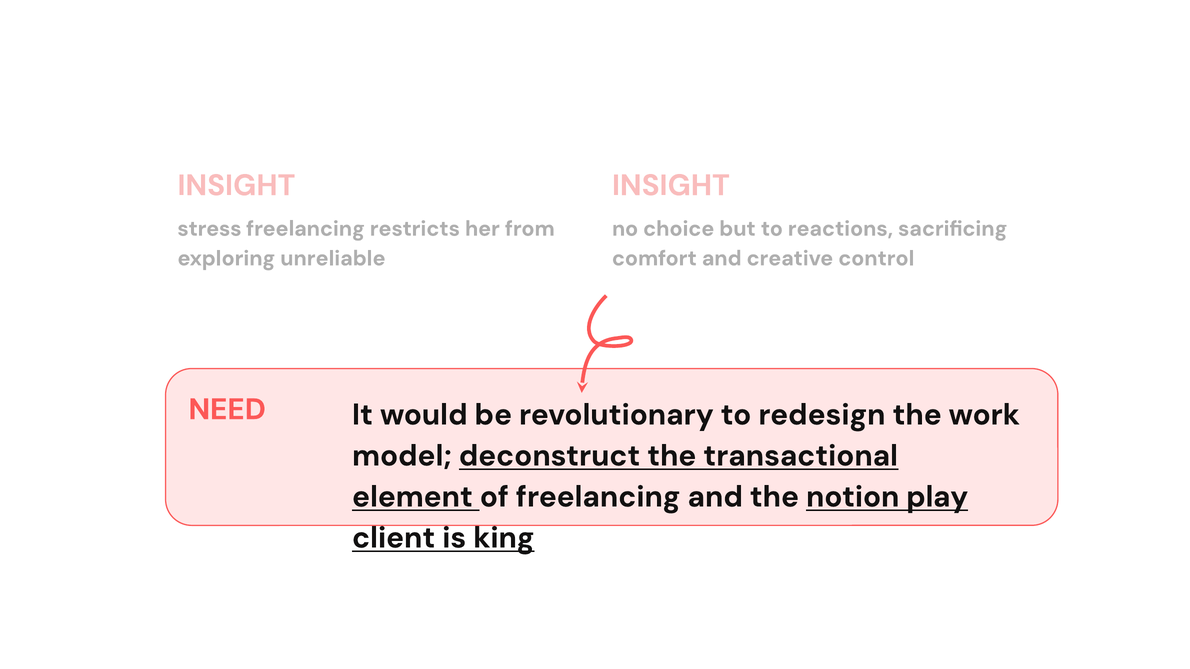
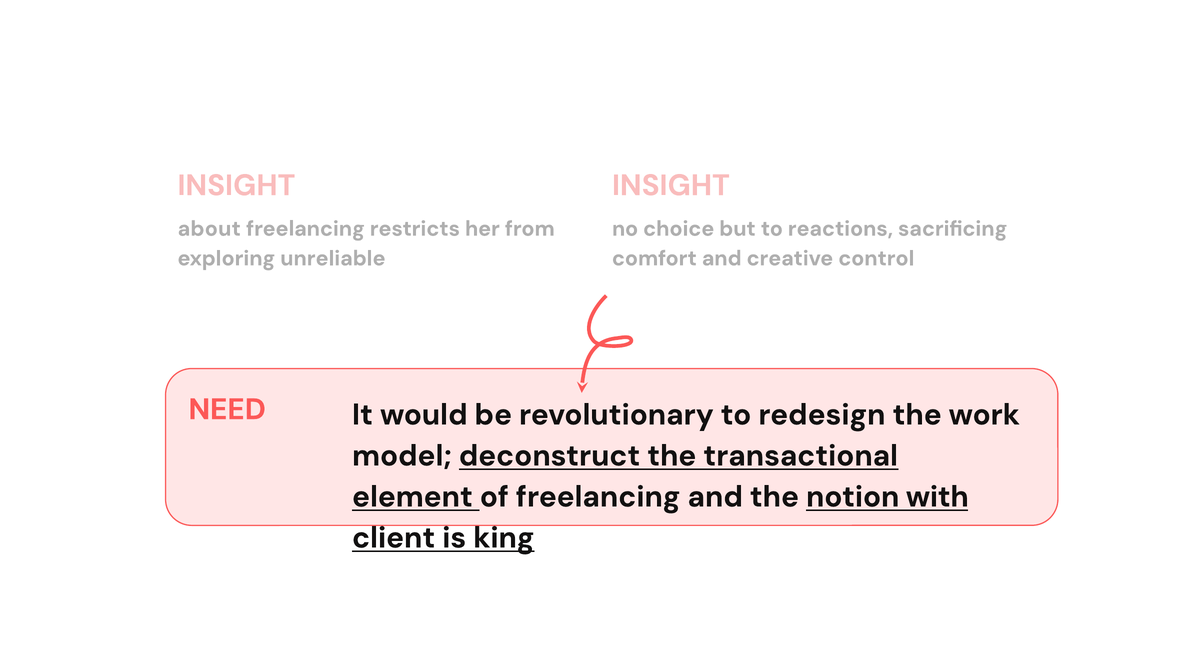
stress: stress -> about
play: play -> with
